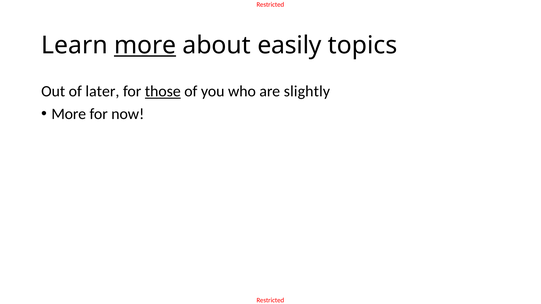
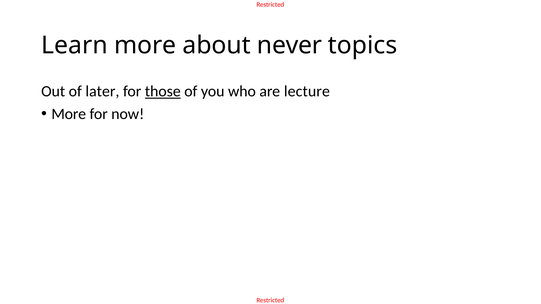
more at (145, 45) underline: present -> none
easily: easily -> never
slightly: slightly -> lecture
